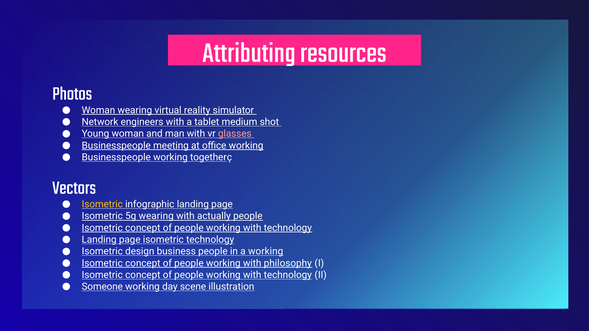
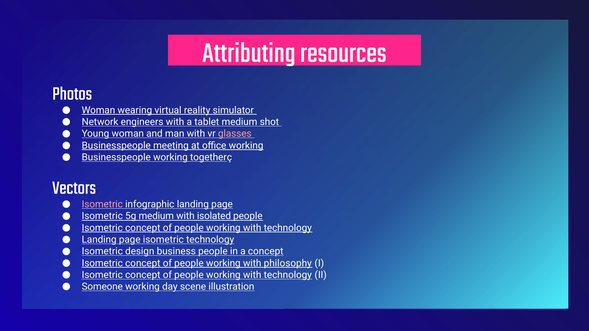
Isometric at (102, 204) colour: yellow -> pink
5g wearing: wearing -> medium
actually: actually -> isolated
a working: working -> concept
